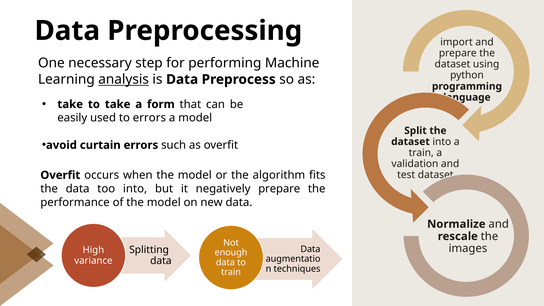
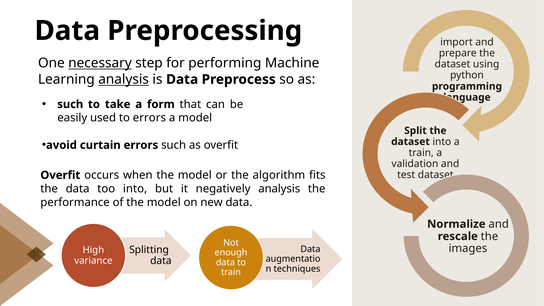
necessary underline: none -> present
take at (70, 104): take -> such
negatively prepare: prepare -> analysis
